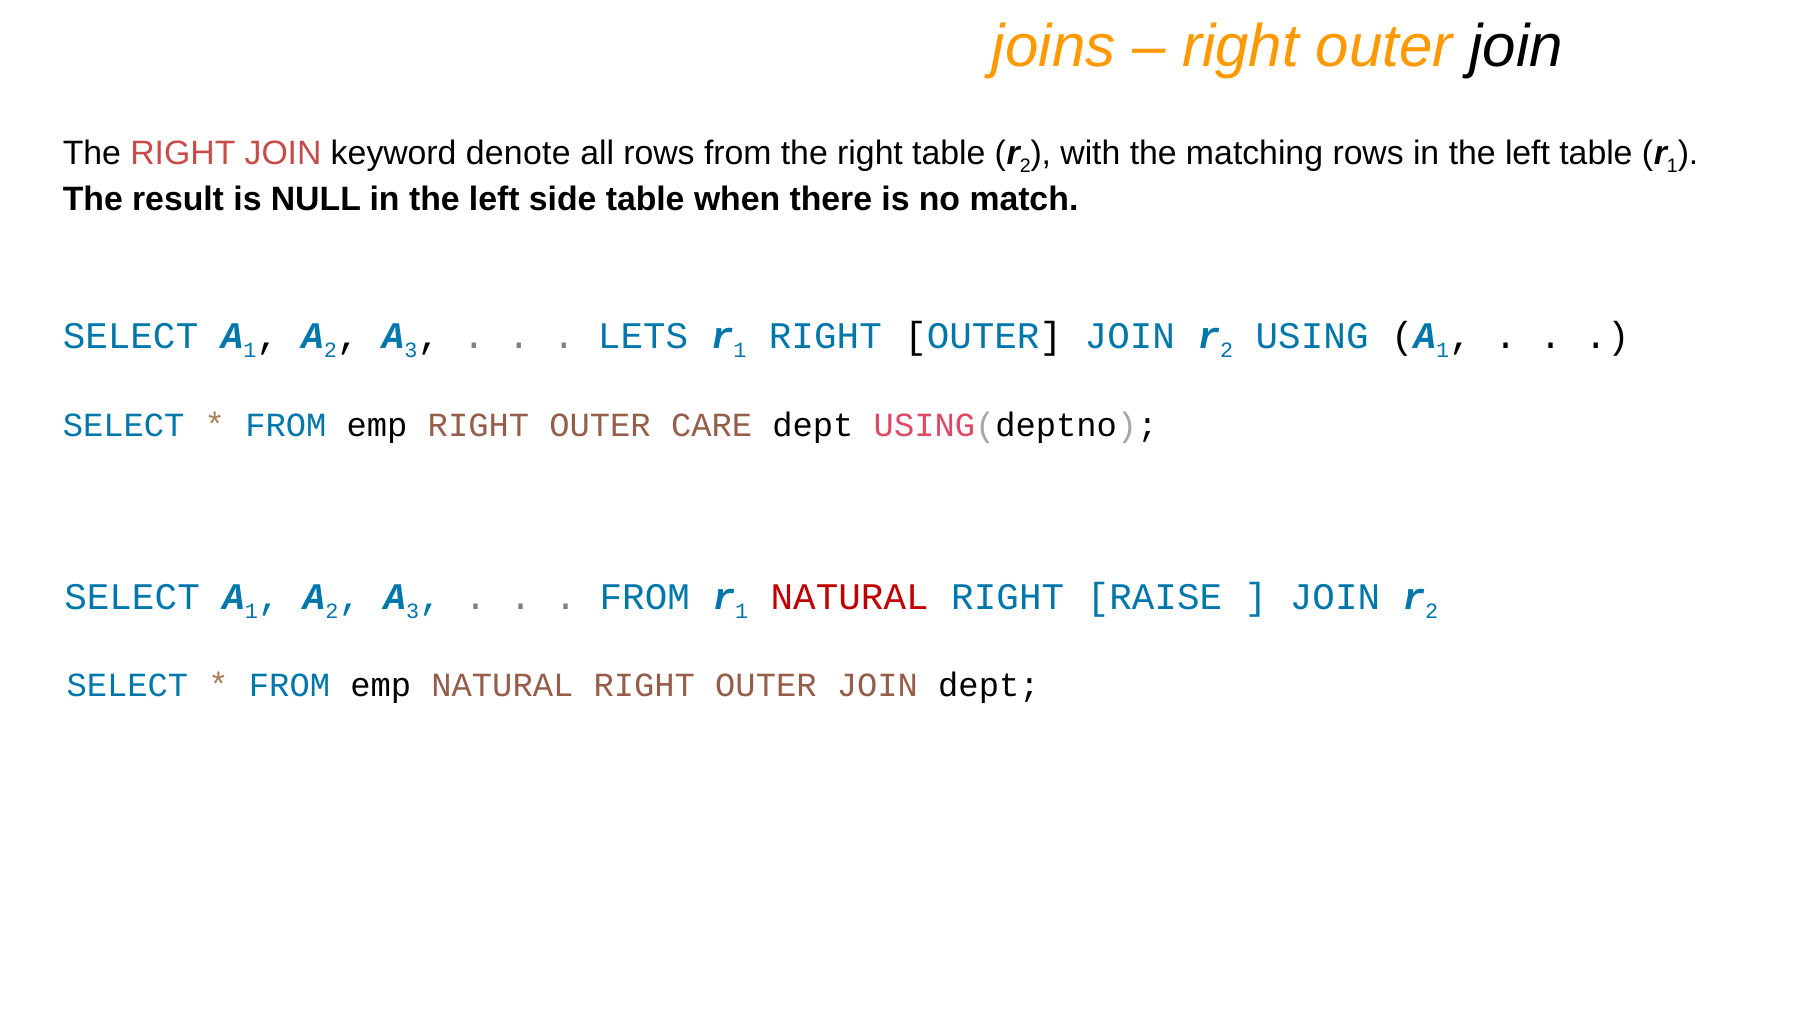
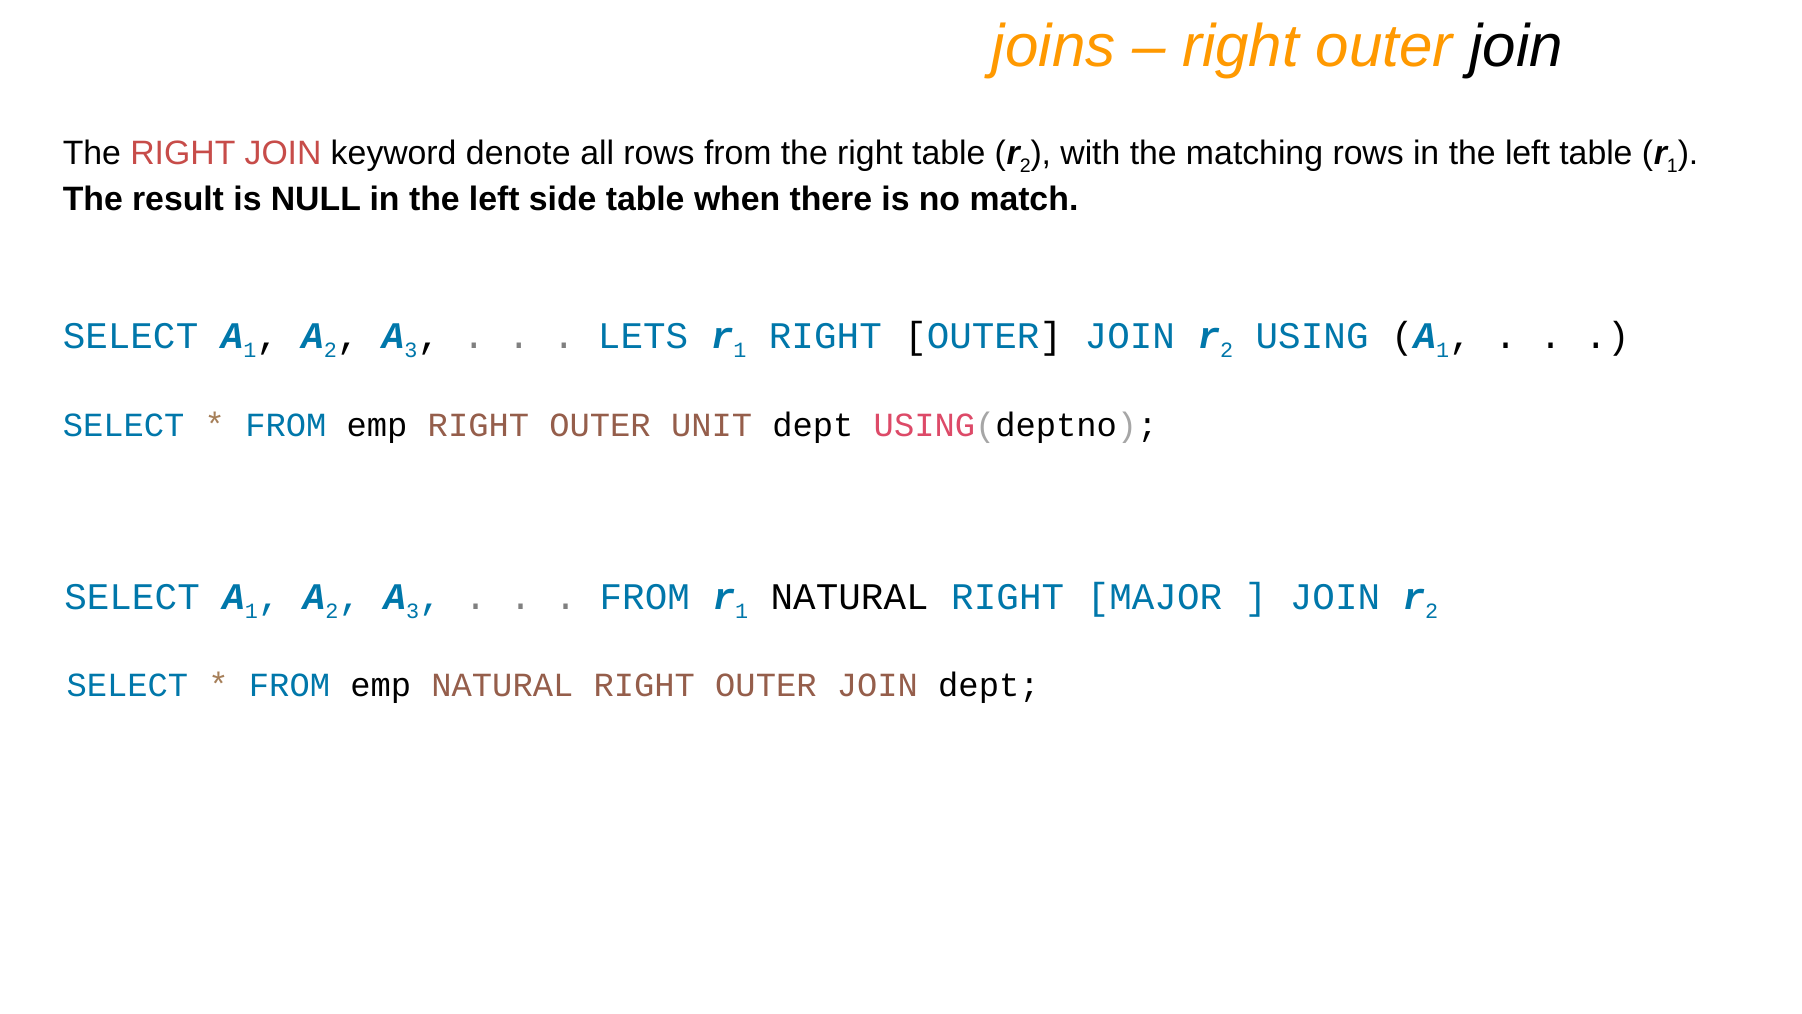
CARE: CARE -> UNIT
NATURAL at (850, 597) colour: red -> black
RAISE: RAISE -> MAJOR
